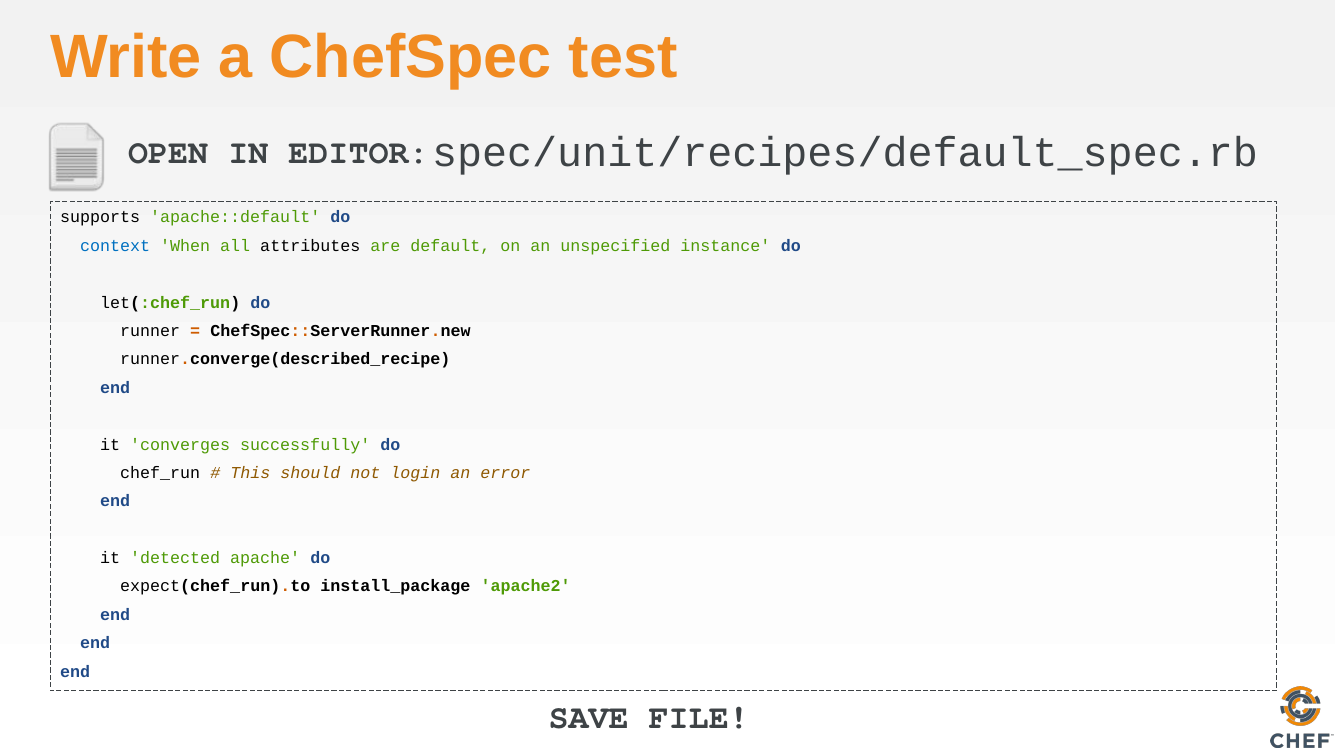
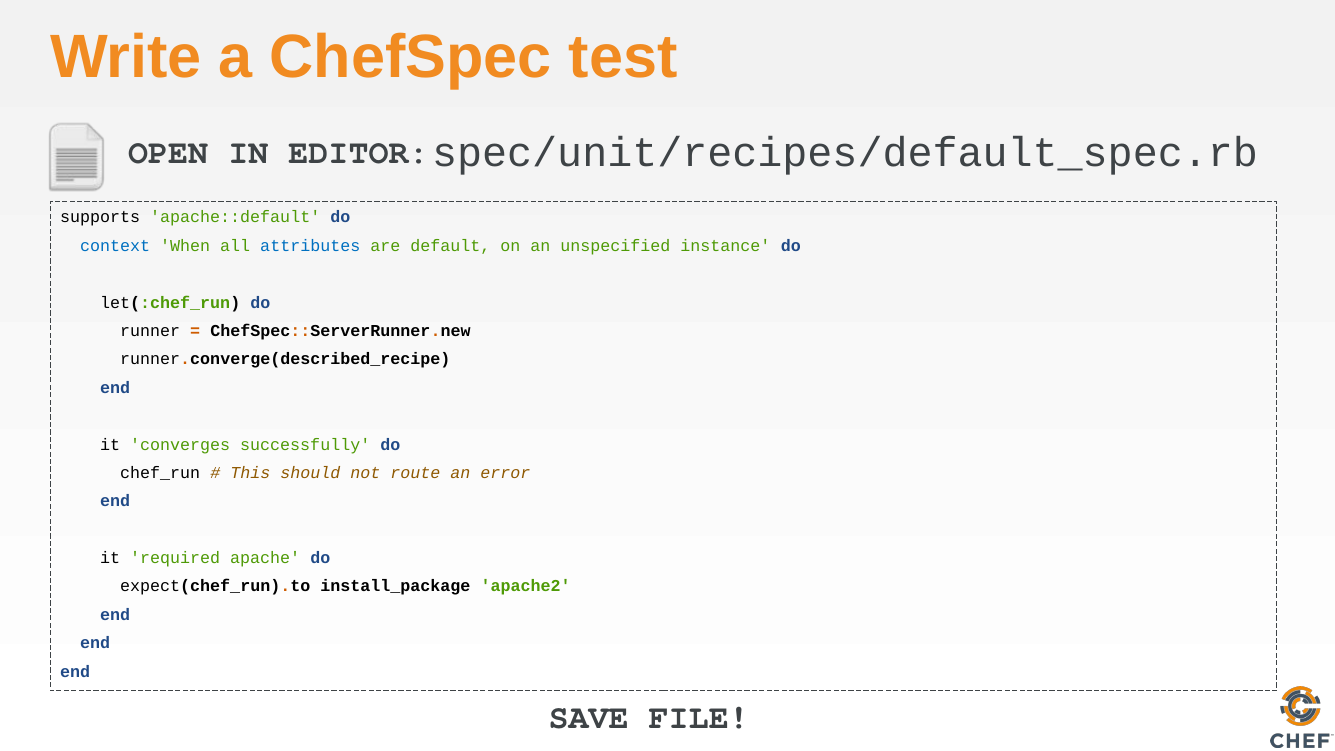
attributes colour: black -> blue
login: login -> route
detected: detected -> required
